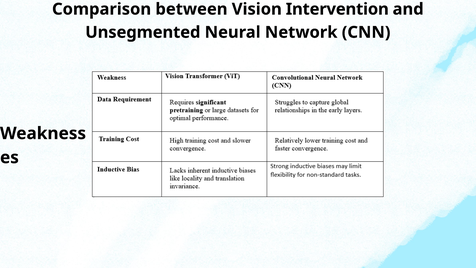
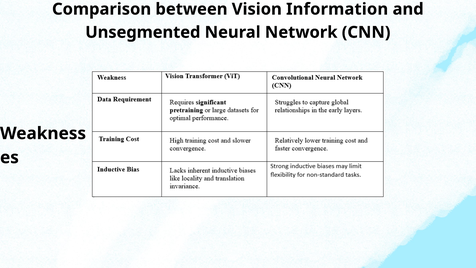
Intervention: Intervention -> Information
